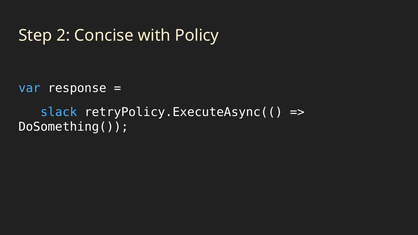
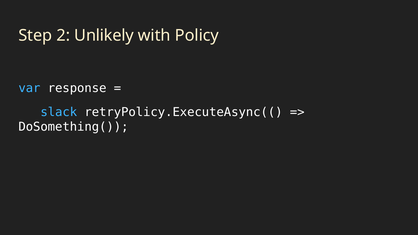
Concise: Concise -> Unlikely
